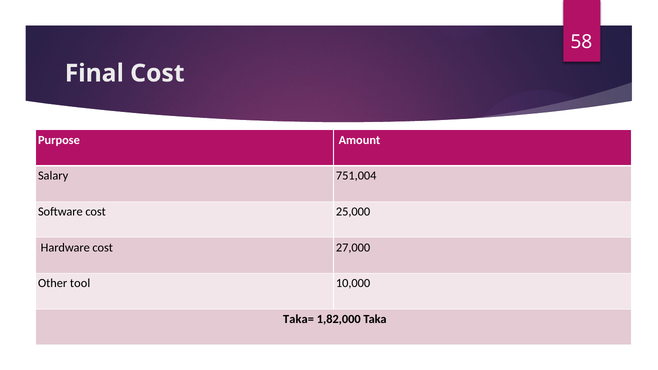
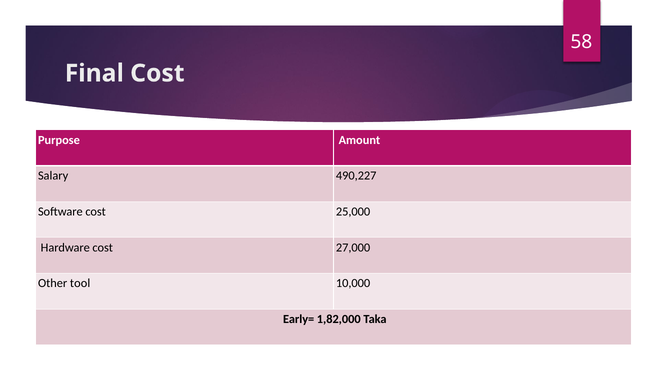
751,004: 751,004 -> 490,227
Taka=: Taka= -> Early=
